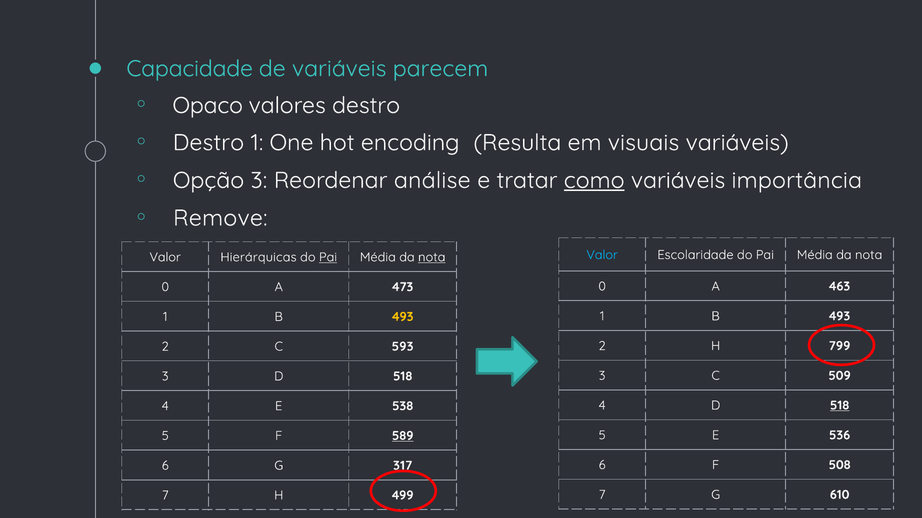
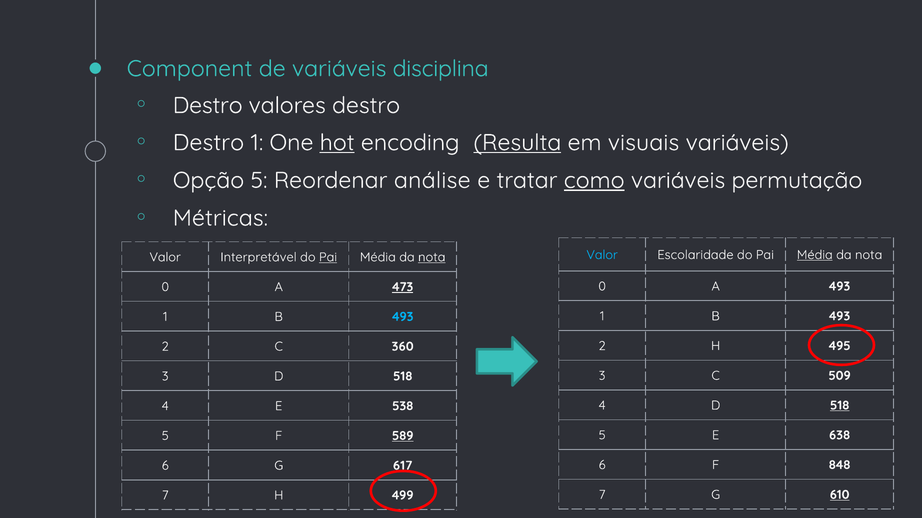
Capacidade: Capacidade -> Component
parecem: parecem -> disciplina
Opaco at (208, 106): Opaco -> Destro
hot underline: none -> present
Resulta underline: none -> present
Opção 3: 3 -> 5
importância: importância -> permutação
Remove: Remove -> Métricas
Média at (815, 255) underline: none -> present
Hierárquicas: Hierárquicas -> Interpretável
A 463: 463 -> 493
473 underline: none -> present
493 at (403, 317) colour: yellow -> light blue
799: 799 -> 495
593: 593 -> 360
536: 536 -> 638
508: 508 -> 848
317: 317 -> 617
610 underline: none -> present
